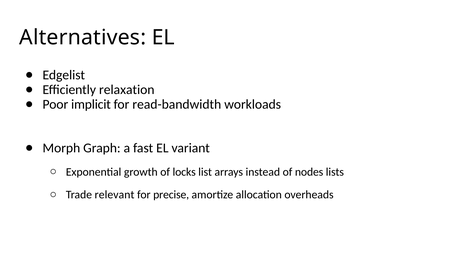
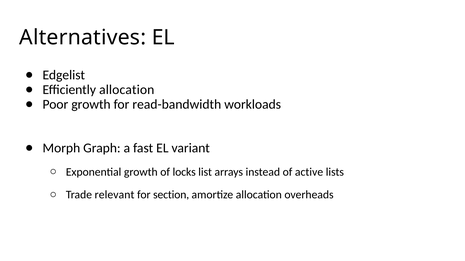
Efficiently relaxation: relaxation -> allocation
Poor implicit: implicit -> growth
nodes: nodes -> active
precise: precise -> section
